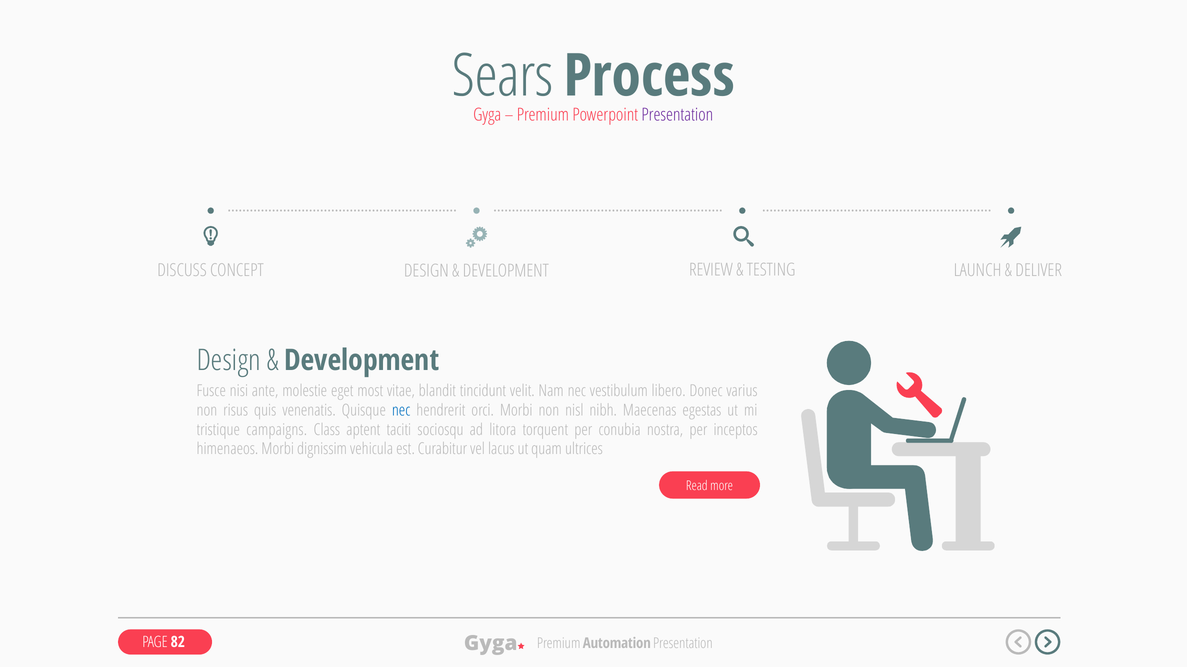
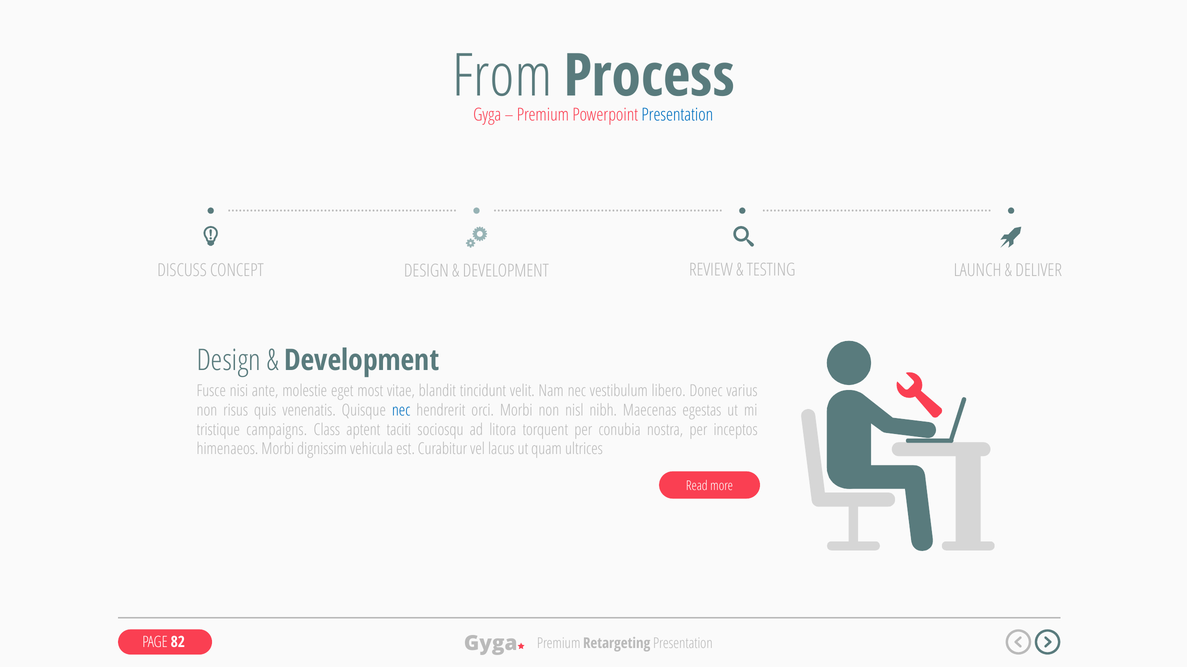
Sears: Sears -> From
Presentation at (677, 115) colour: purple -> blue
Automation: Automation -> Retargeting
